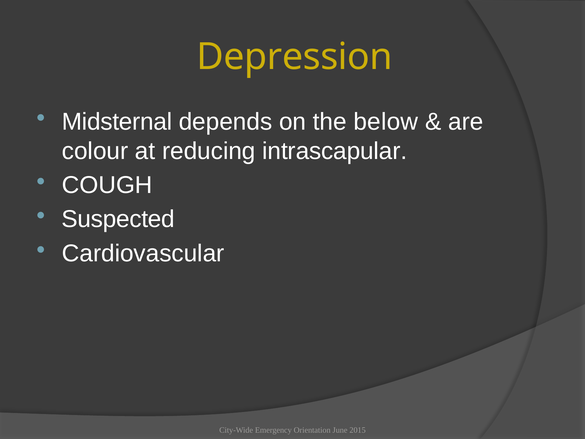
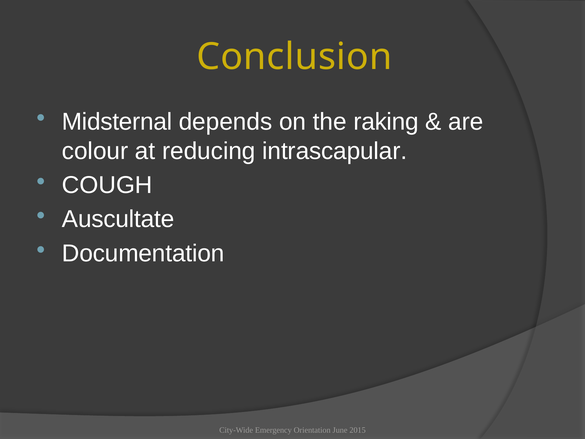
Depression: Depression -> Conclusion
below: below -> raking
Suspected: Suspected -> Auscultate
Cardiovascular: Cardiovascular -> Documentation
